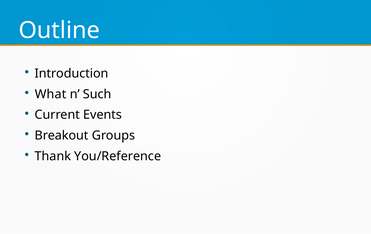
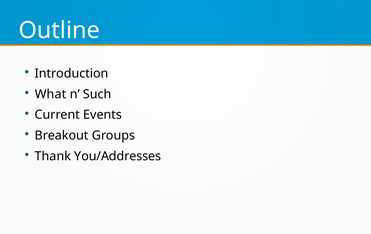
You/Reference: You/Reference -> You/Addresses
